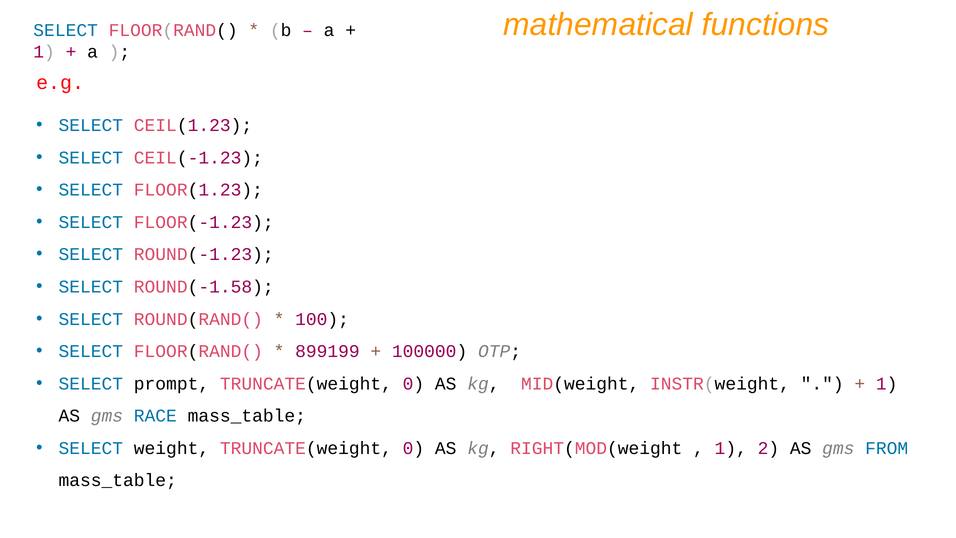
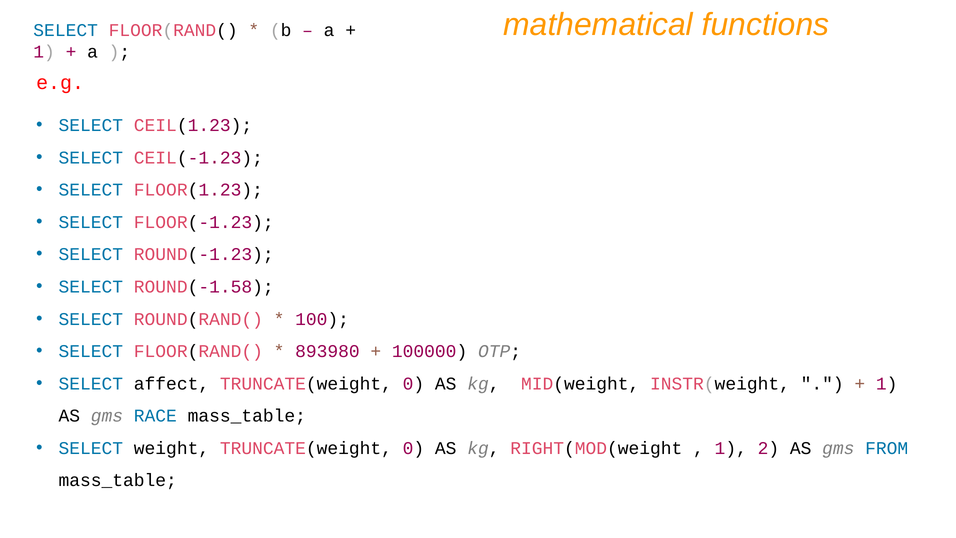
899199: 899199 -> 893980
prompt: prompt -> affect
